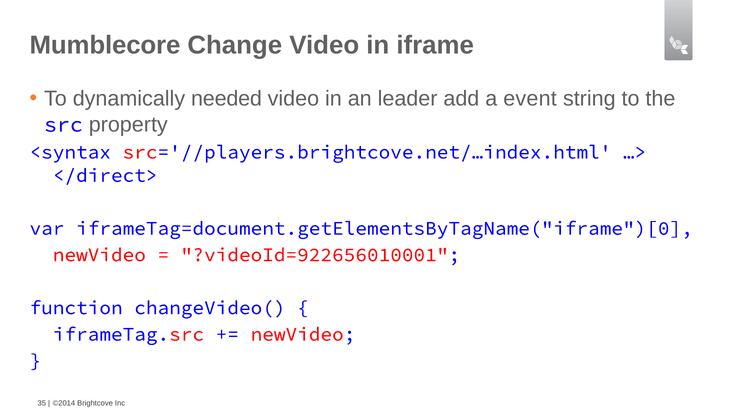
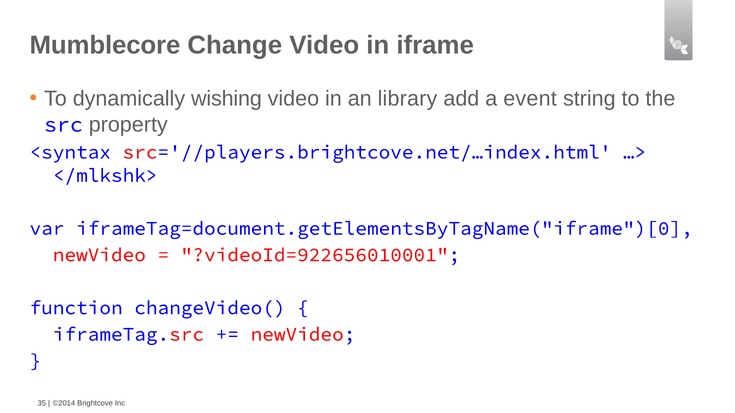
needed: needed -> wishing
leader: leader -> library
</direct>: </direct> -> </mlkshk>
